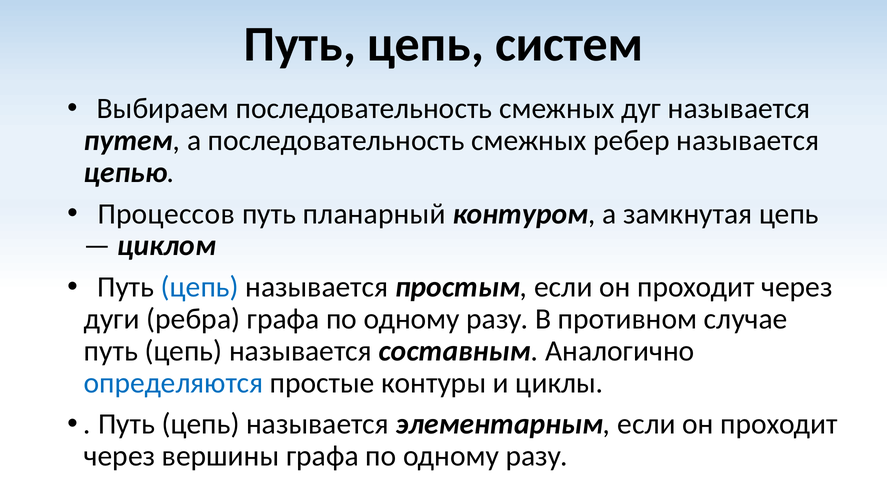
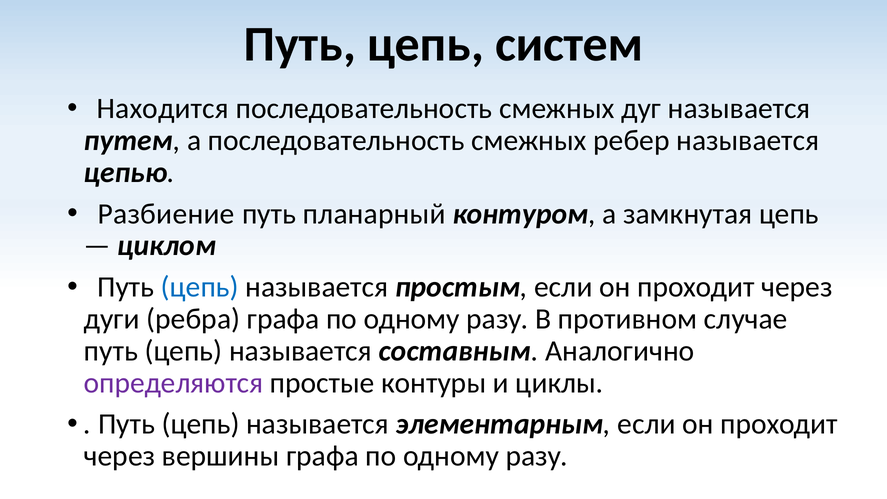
Выбираем: Выбираем -> Находится
Процессов: Процессов -> Разбиение
определяются colour: blue -> purple
